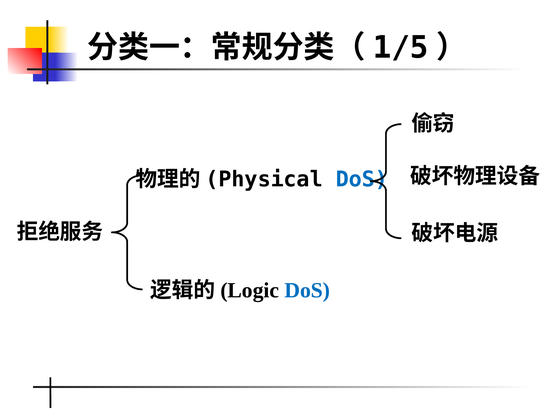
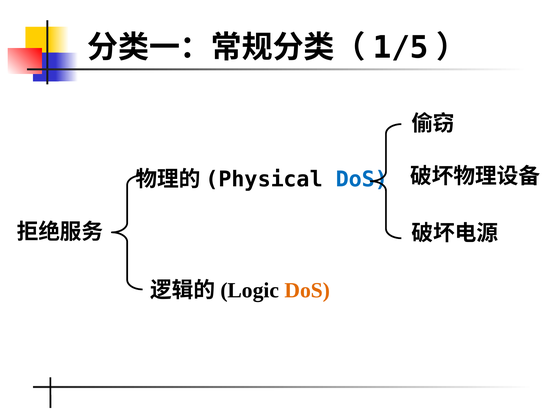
DoS at (307, 290) colour: blue -> orange
